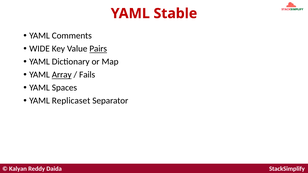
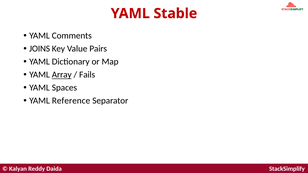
WIDE: WIDE -> JOINS
Pairs underline: present -> none
Replicaset: Replicaset -> Reference
